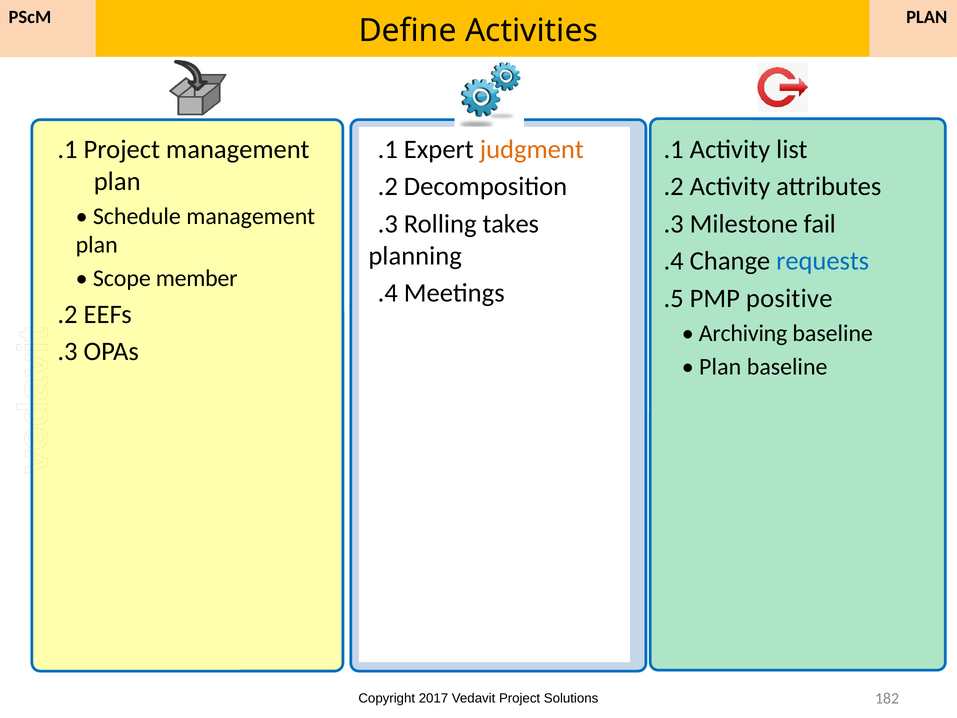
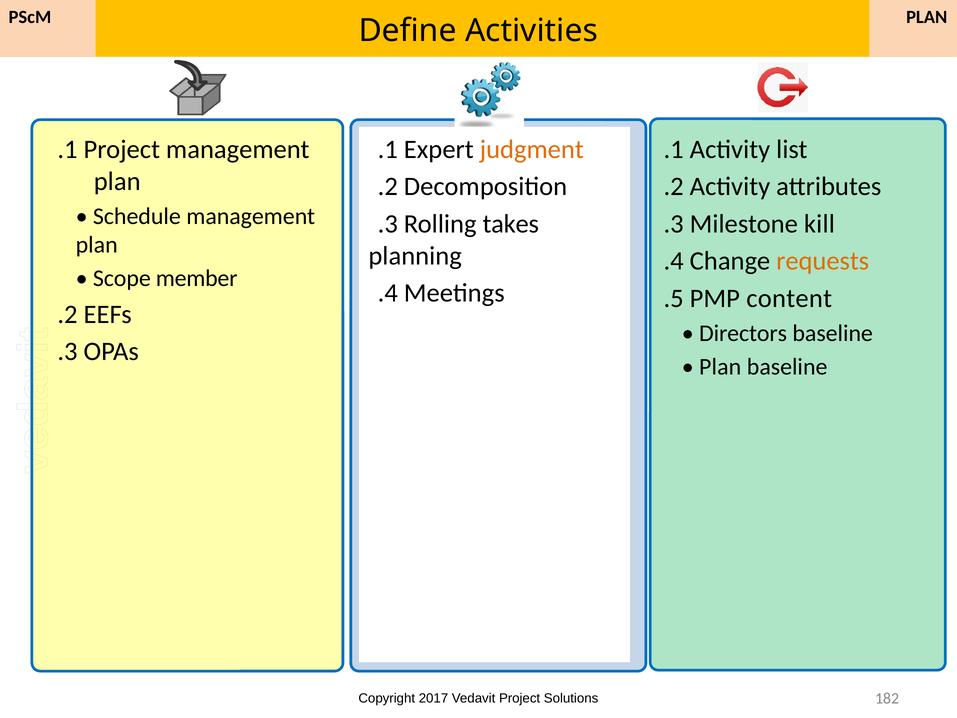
fail: fail -> kill
requests colour: blue -> orange
positive: positive -> content
Archiving: Archiving -> Directors
